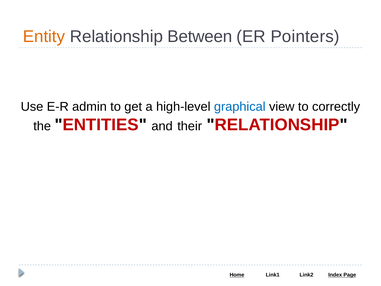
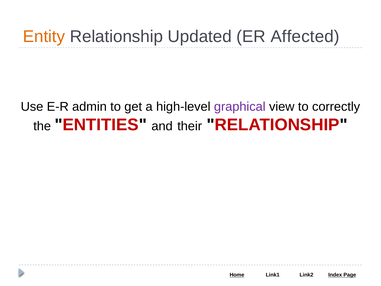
Between: Between -> Updated
Pointers: Pointers -> Affected
graphical colour: blue -> purple
